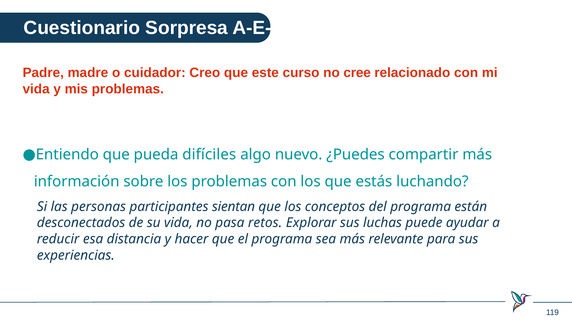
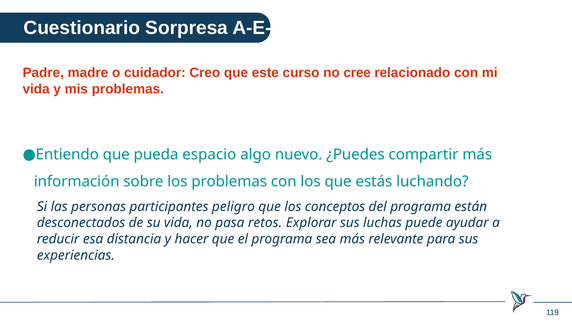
difíciles: difíciles -> espacio
sientan: sientan -> peligro
